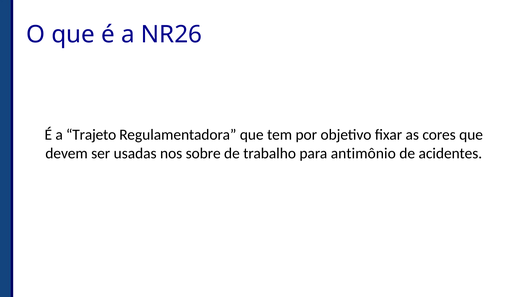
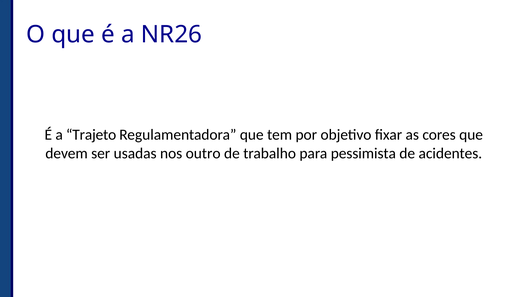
sobre: sobre -> outro
antimônio: antimônio -> pessimista
